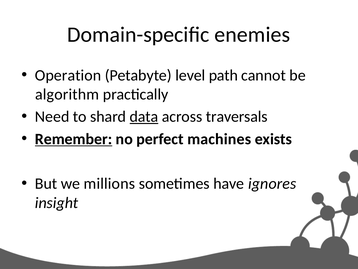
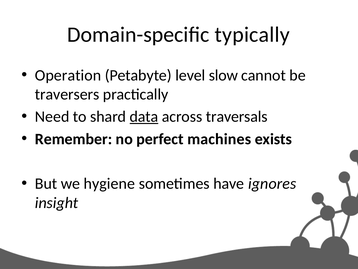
enemies: enemies -> typically
path: path -> slow
algorithm: algorithm -> traversers
Remember underline: present -> none
millions: millions -> hygiene
